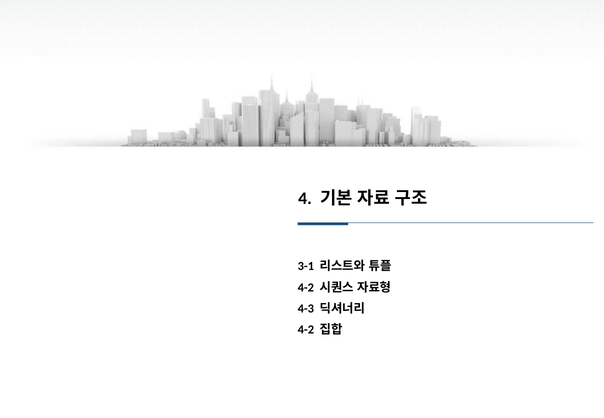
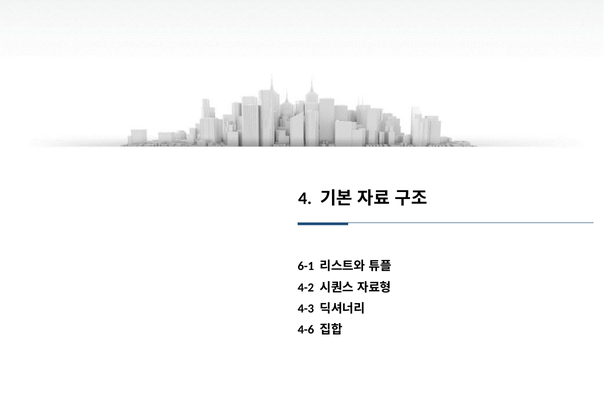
3-1: 3-1 -> 6-1
4-2 at (306, 330): 4-2 -> 4-6
